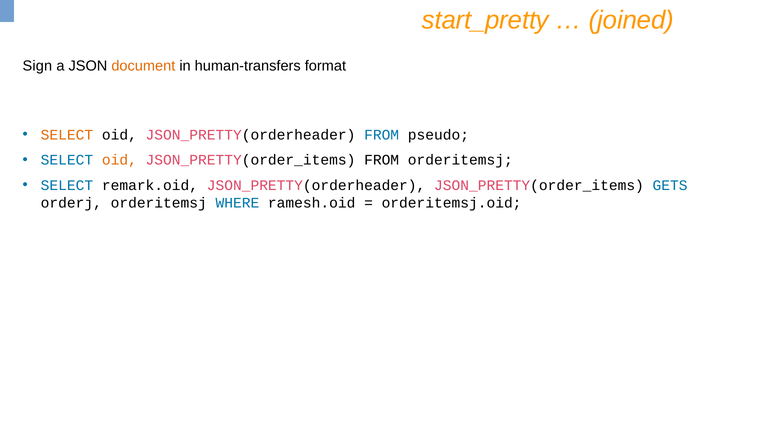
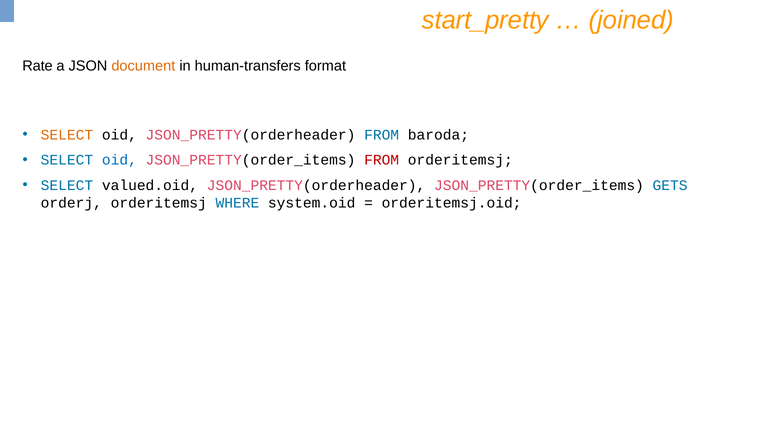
Sign: Sign -> Rate
pseudo: pseudo -> baroda
oid at (119, 160) colour: orange -> blue
FROM at (382, 160) colour: black -> red
remark.oid: remark.oid -> valued.oid
ramesh.oid: ramesh.oid -> system.oid
